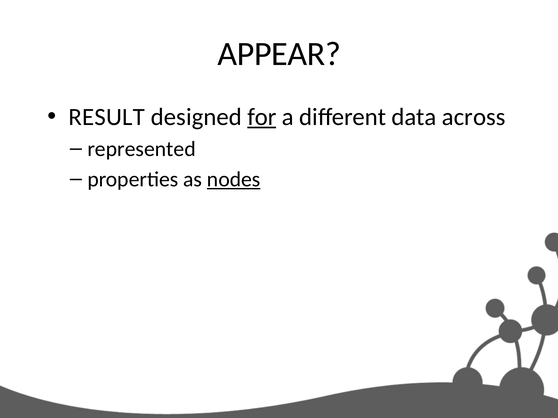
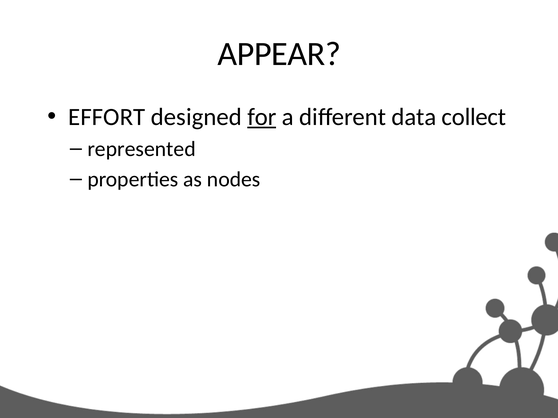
RESULT: RESULT -> EFFORT
across: across -> collect
nodes underline: present -> none
